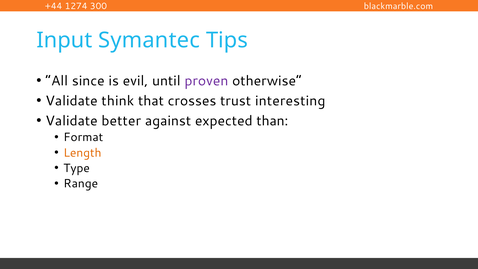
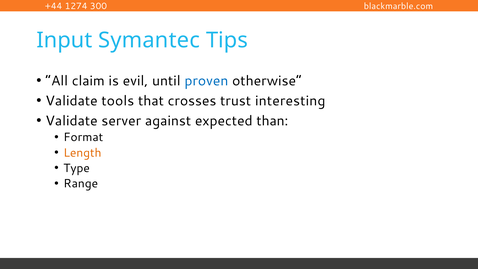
since: since -> claim
proven colour: purple -> blue
think: think -> tools
better: better -> server
